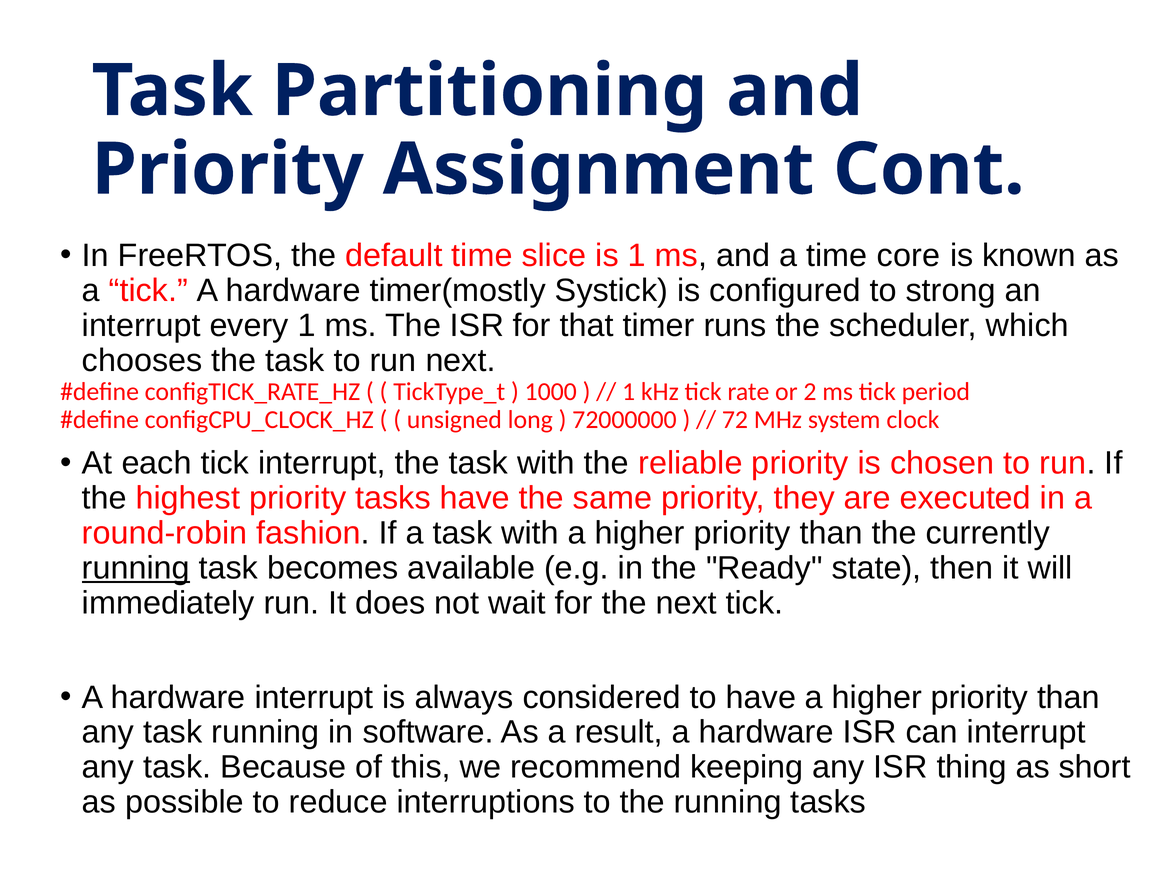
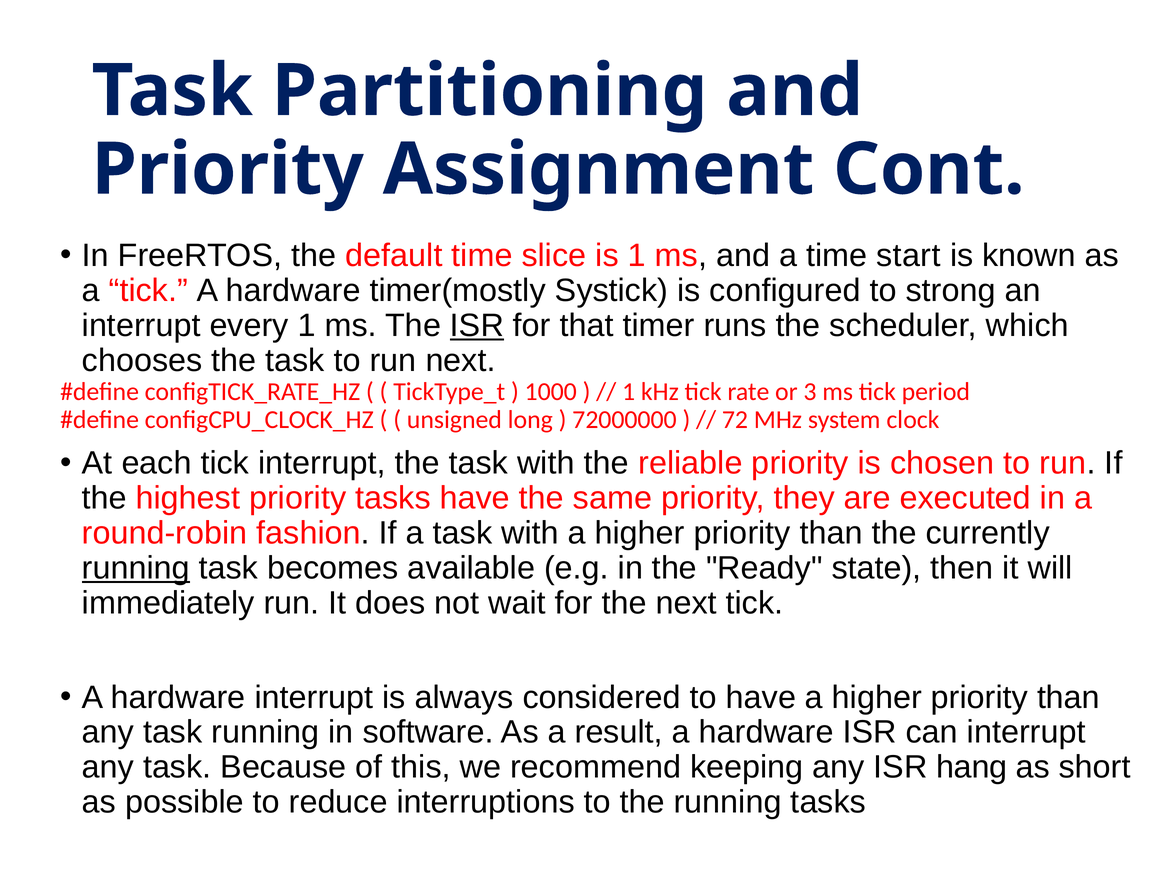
core: core -> start
ISR at (477, 325) underline: none -> present
2: 2 -> 3
thing: thing -> hang
